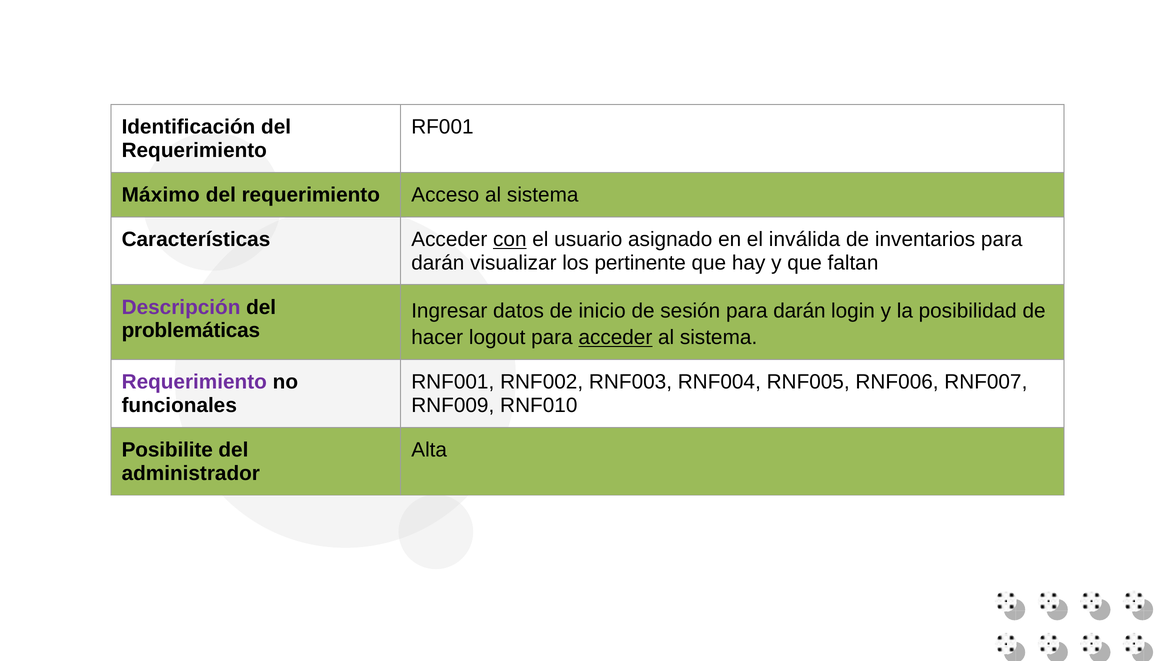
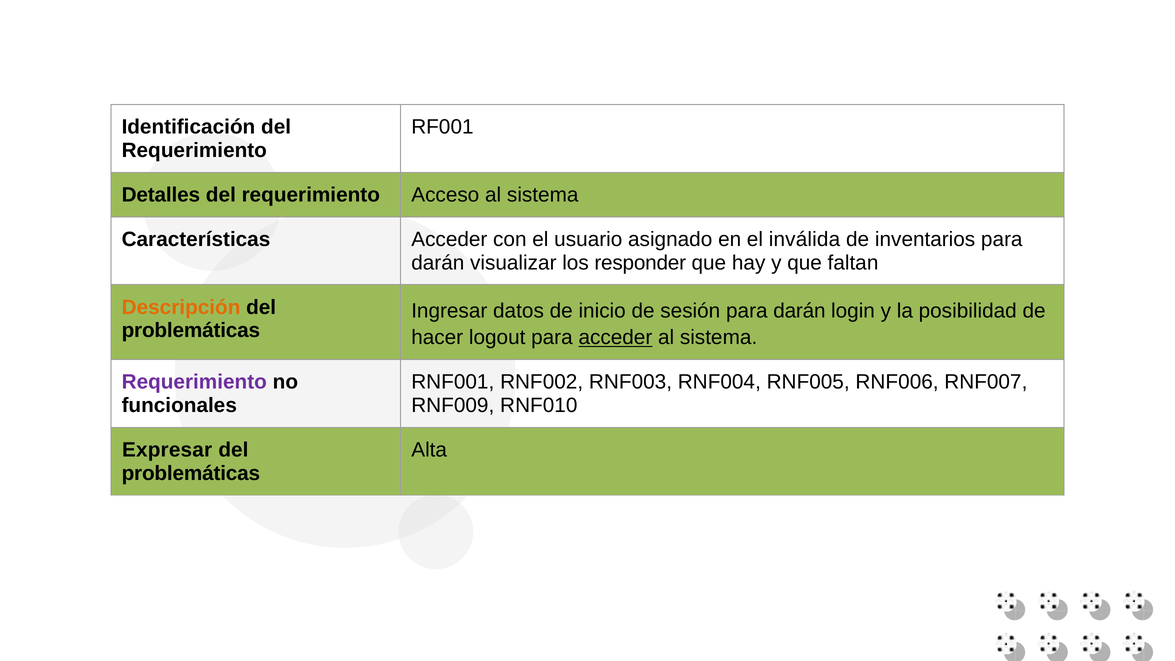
Máximo: Máximo -> Detalles
con underline: present -> none
pertinente: pertinente -> responder
Descripción colour: purple -> orange
Posibilite: Posibilite -> Expresar
administrador at (191, 473): administrador -> problemáticas
